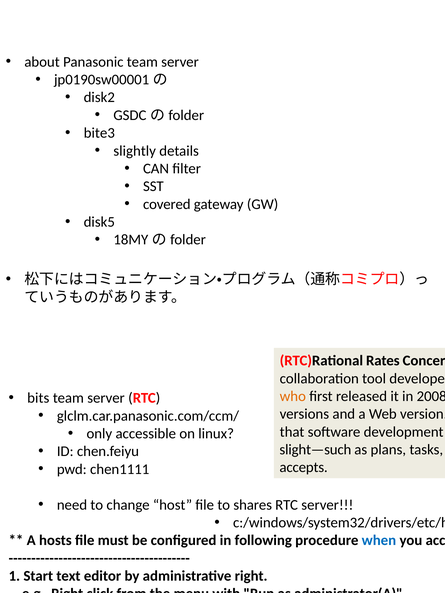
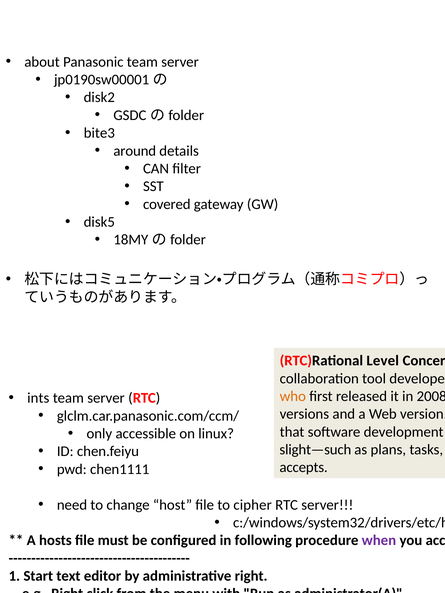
slightly: slightly -> around
Rates: Rates -> Level
bits: bits -> ints
shares: shares -> cipher
when colour: blue -> purple
